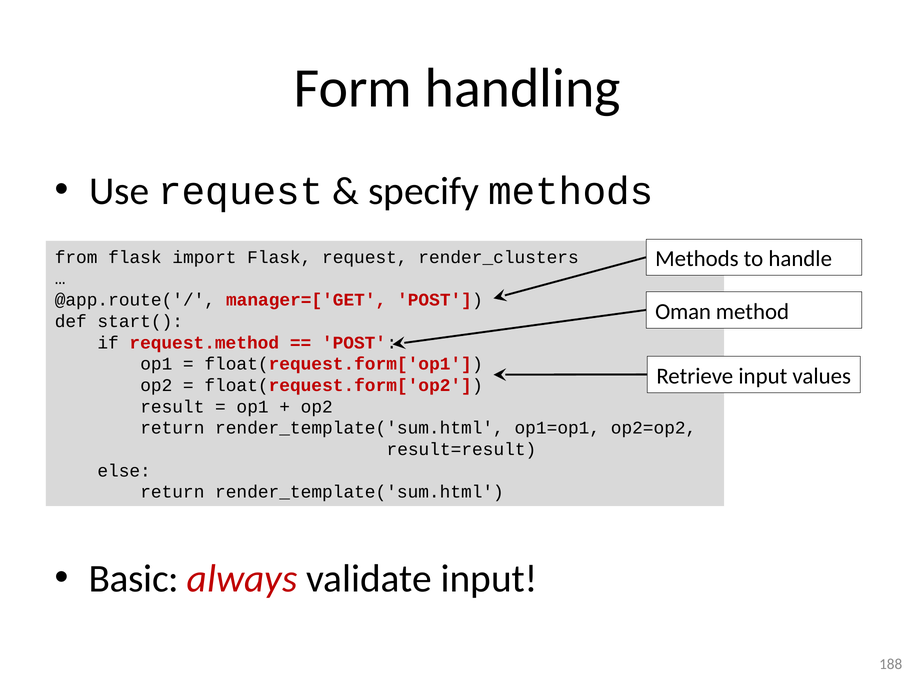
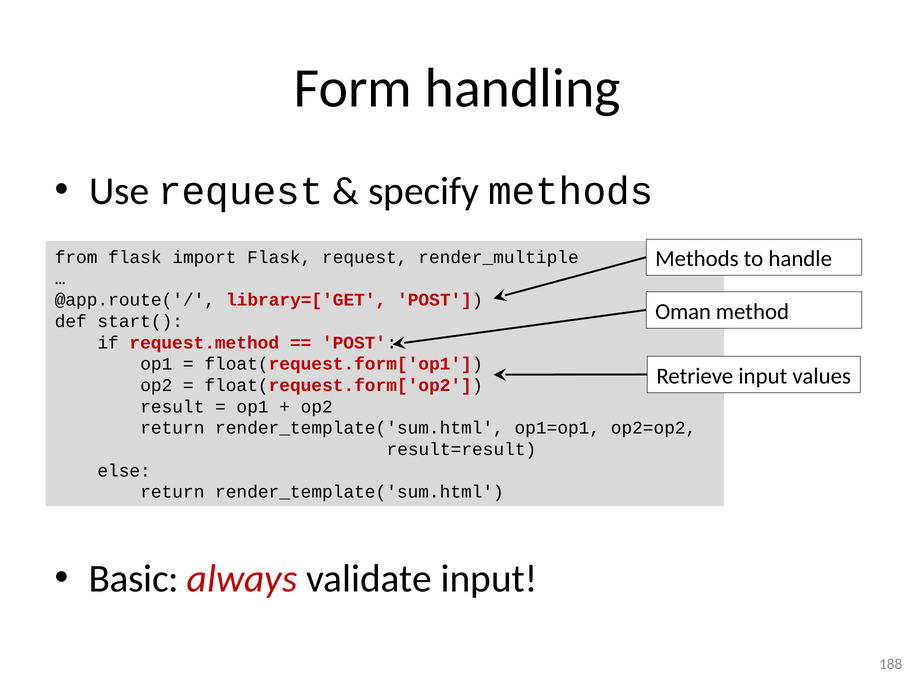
render_clusters: render_clusters -> render_multiple
manager=['GET: manager=['GET -> library=['GET
